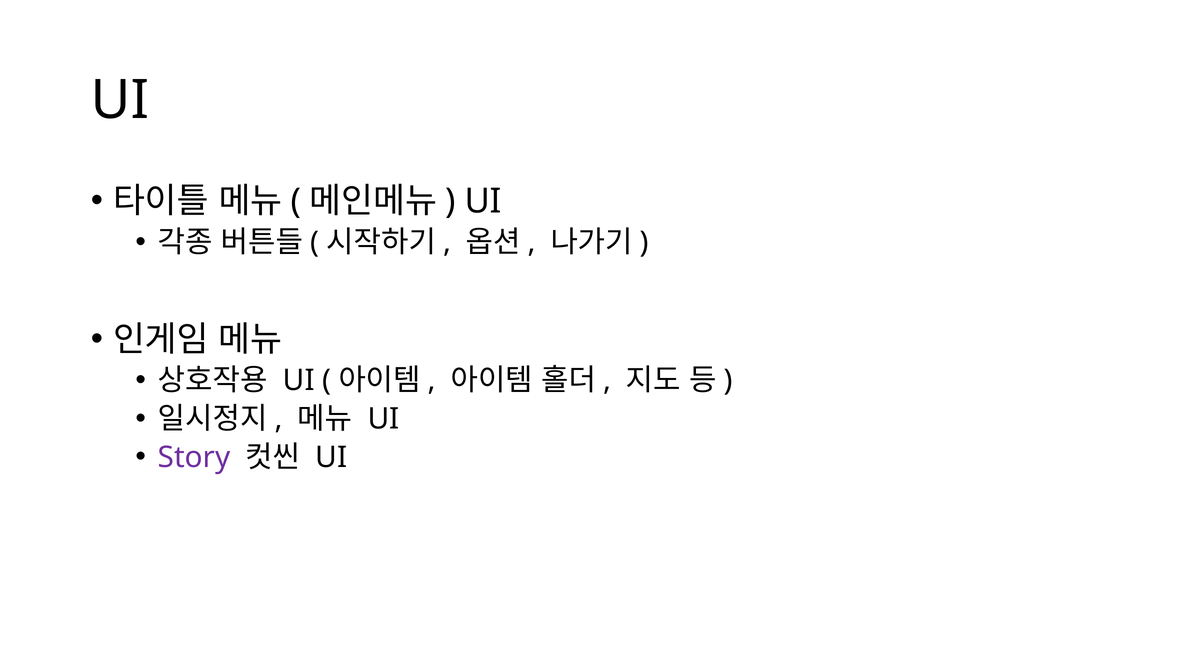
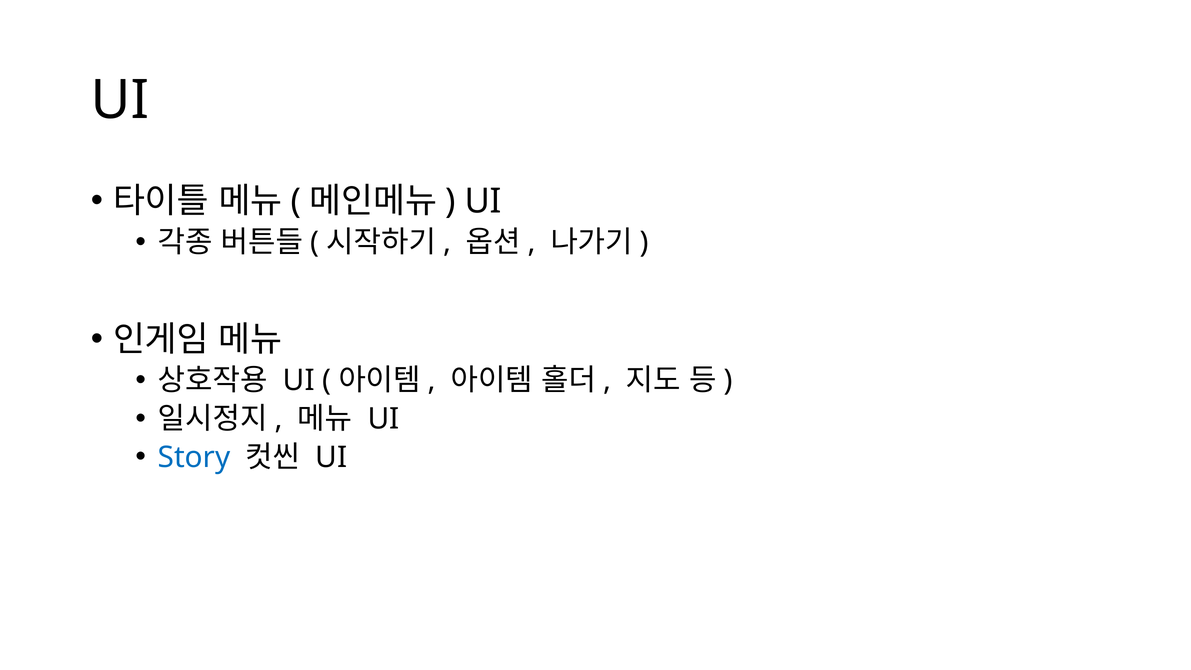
Story colour: purple -> blue
